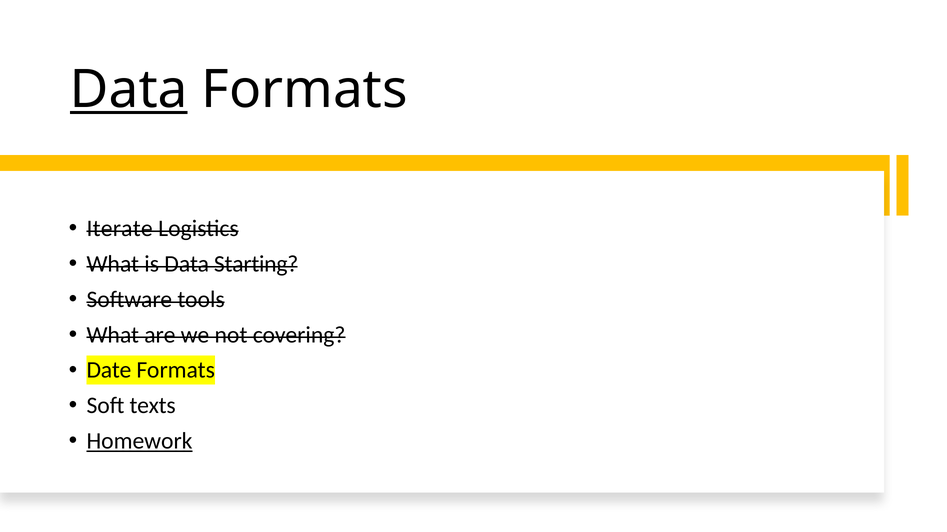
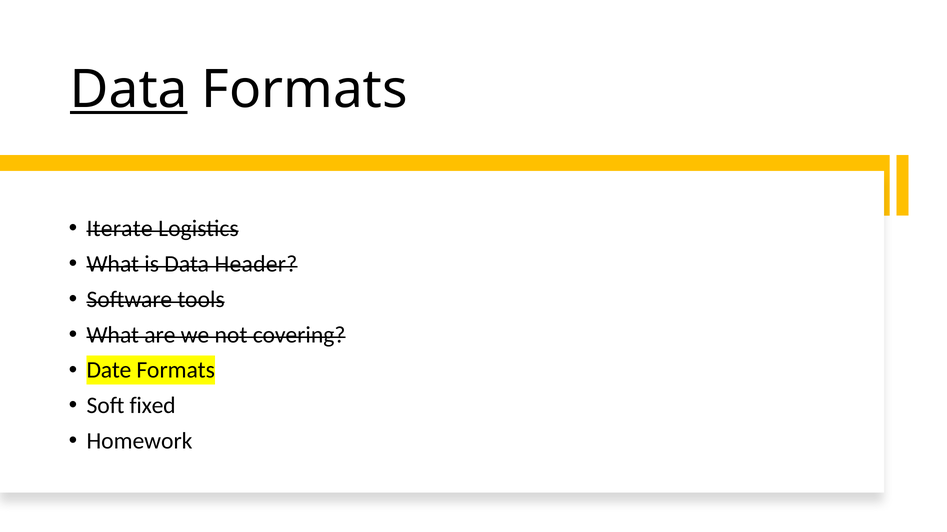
Starting: Starting -> Header
texts: texts -> fixed
Homework underline: present -> none
